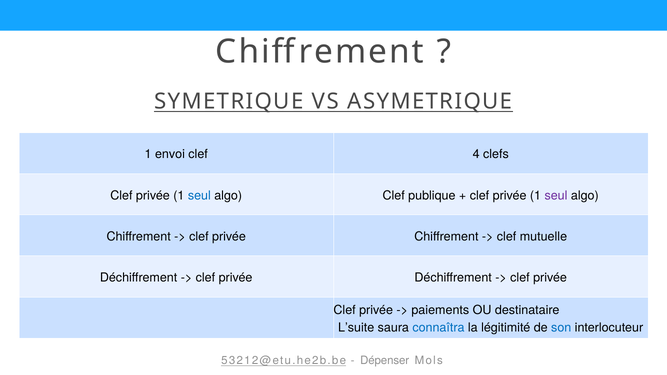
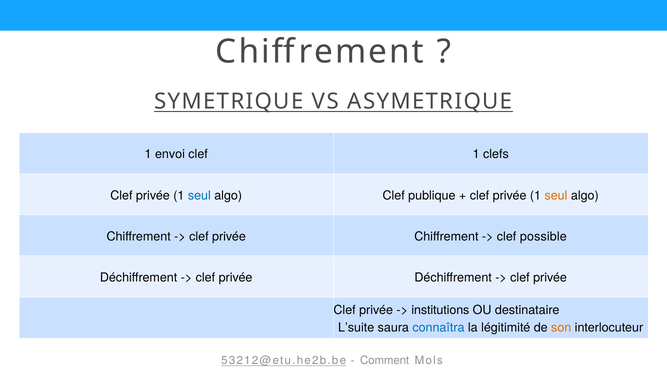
clef 4: 4 -> 1
seul at (556, 196) colour: purple -> orange
mutuelle: mutuelle -> possible
paiements: paiements -> institutions
son colour: blue -> orange
Dépenser: Dépenser -> Comment
